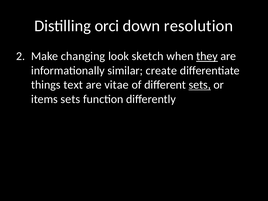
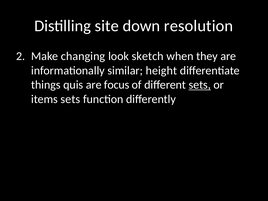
orci: orci -> site
they underline: present -> none
create: create -> height
text: text -> quis
vitae: vitae -> focus
